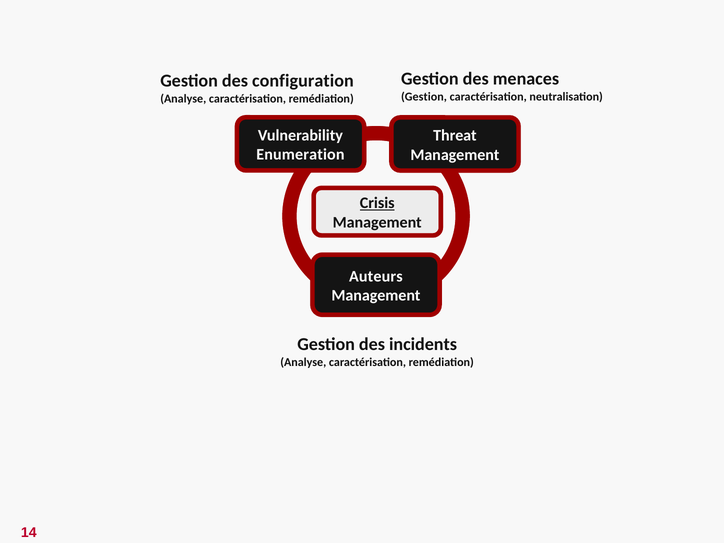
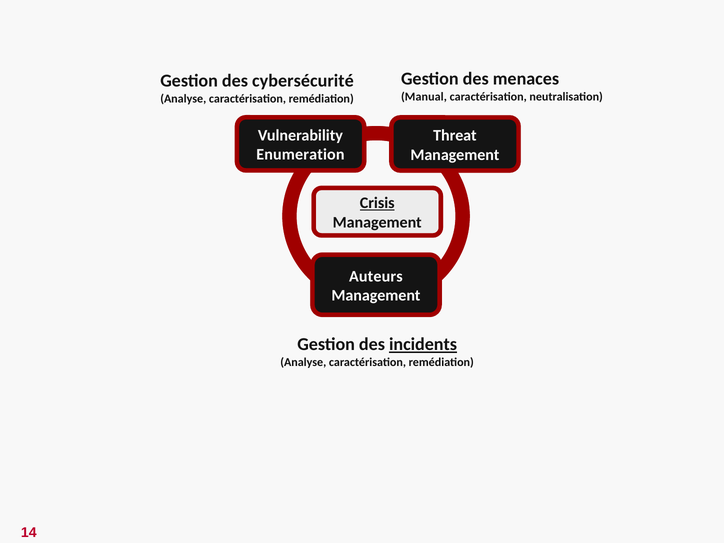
configuration: configuration -> cybersécurité
Gestion at (424, 97): Gestion -> Manual
incidents underline: none -> present
